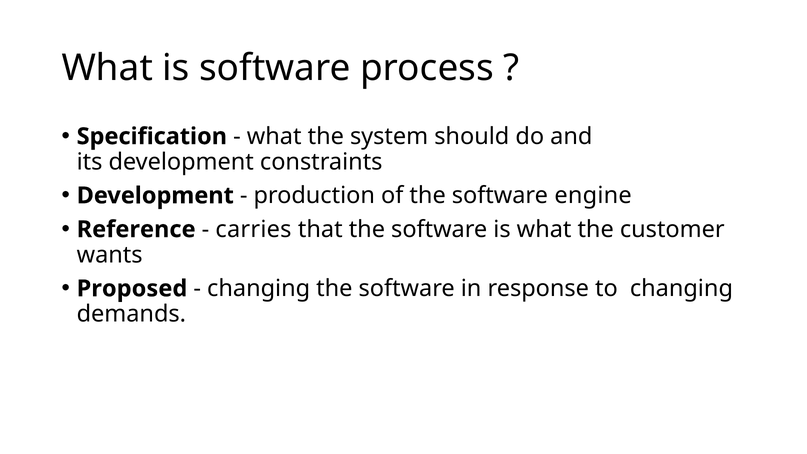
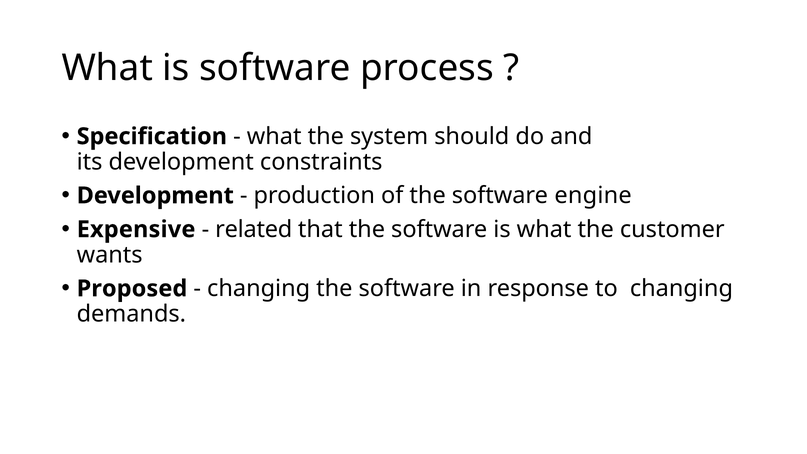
Reference: Reference -> Expensive
carries: carries -> related
